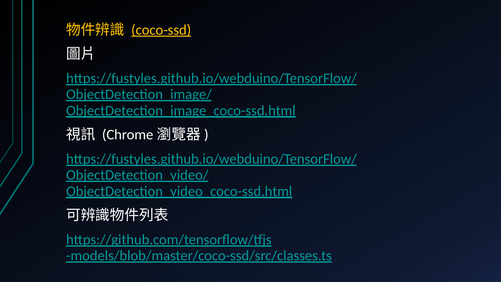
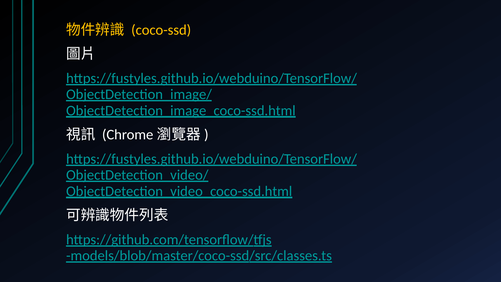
coco-ssd underline: present -> none
